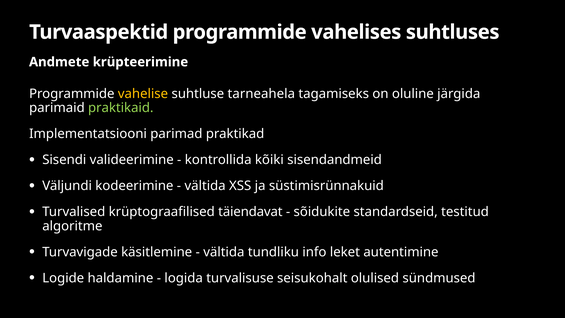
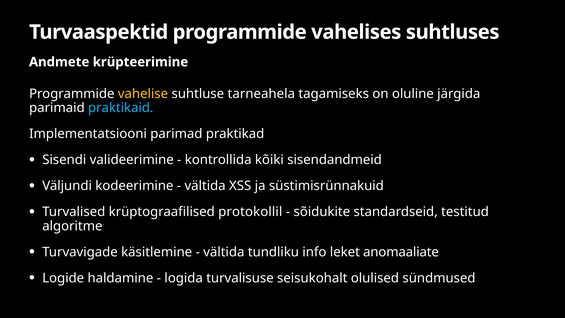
praktikaid colour: light green -> light blue
täiendavat: täiendavat -> protokollil
autentimine: autentimine -> anomaaliate
